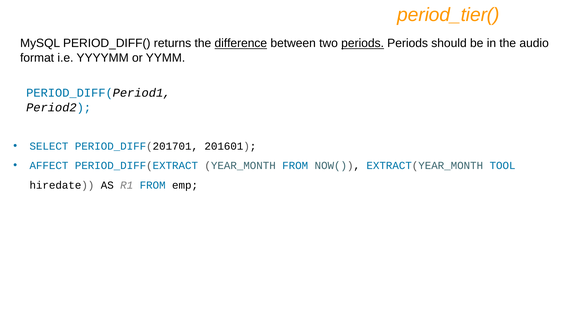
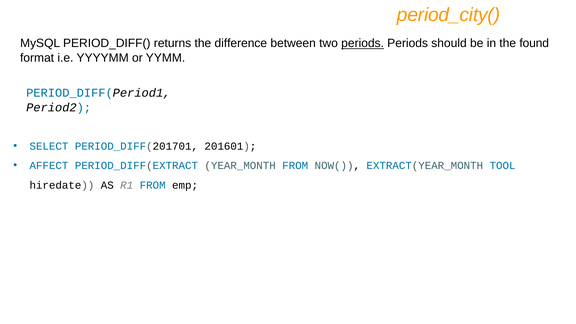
period_tier(: period_tier( -> period_city(
difference underline: present -> none
audio: audio -> found
